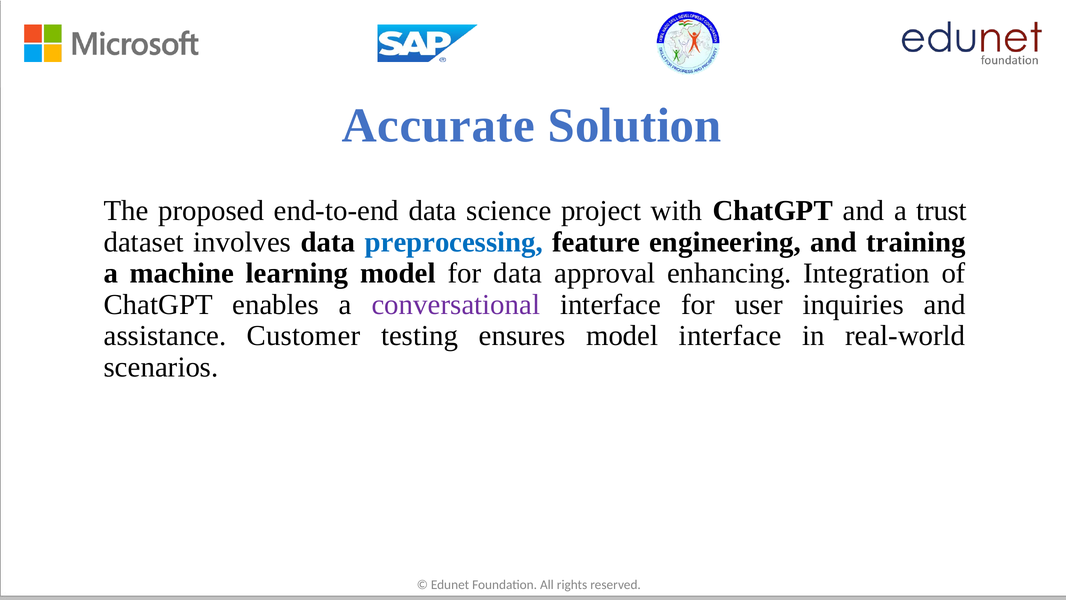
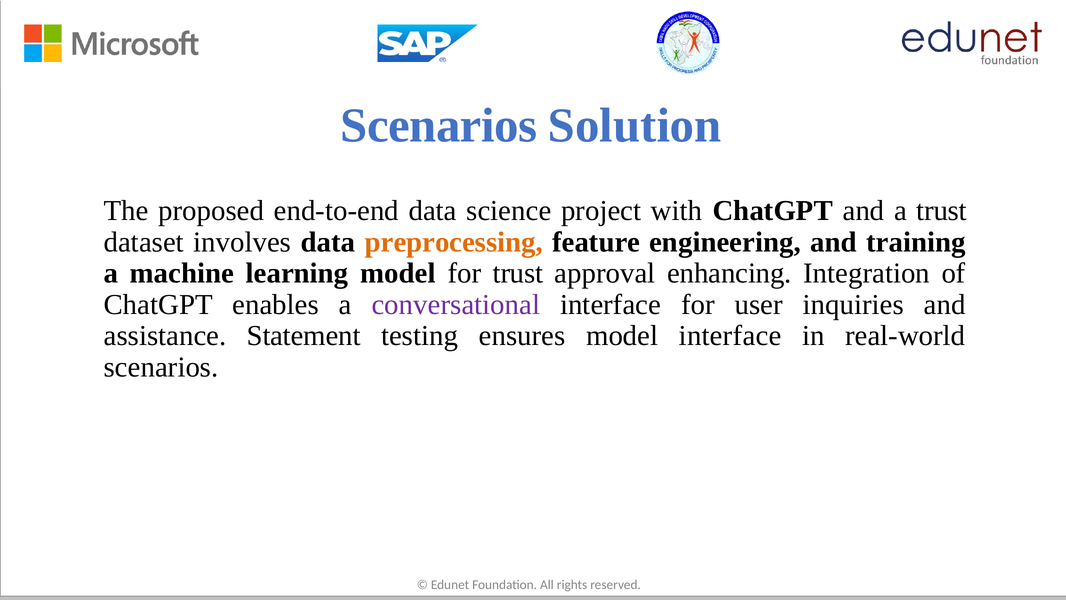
Accurate at (438, 125): Accurate -> Scenarios
preprocessing colour: blue -> orange
for data: data -> trust
Customer: Customer -> Statement
